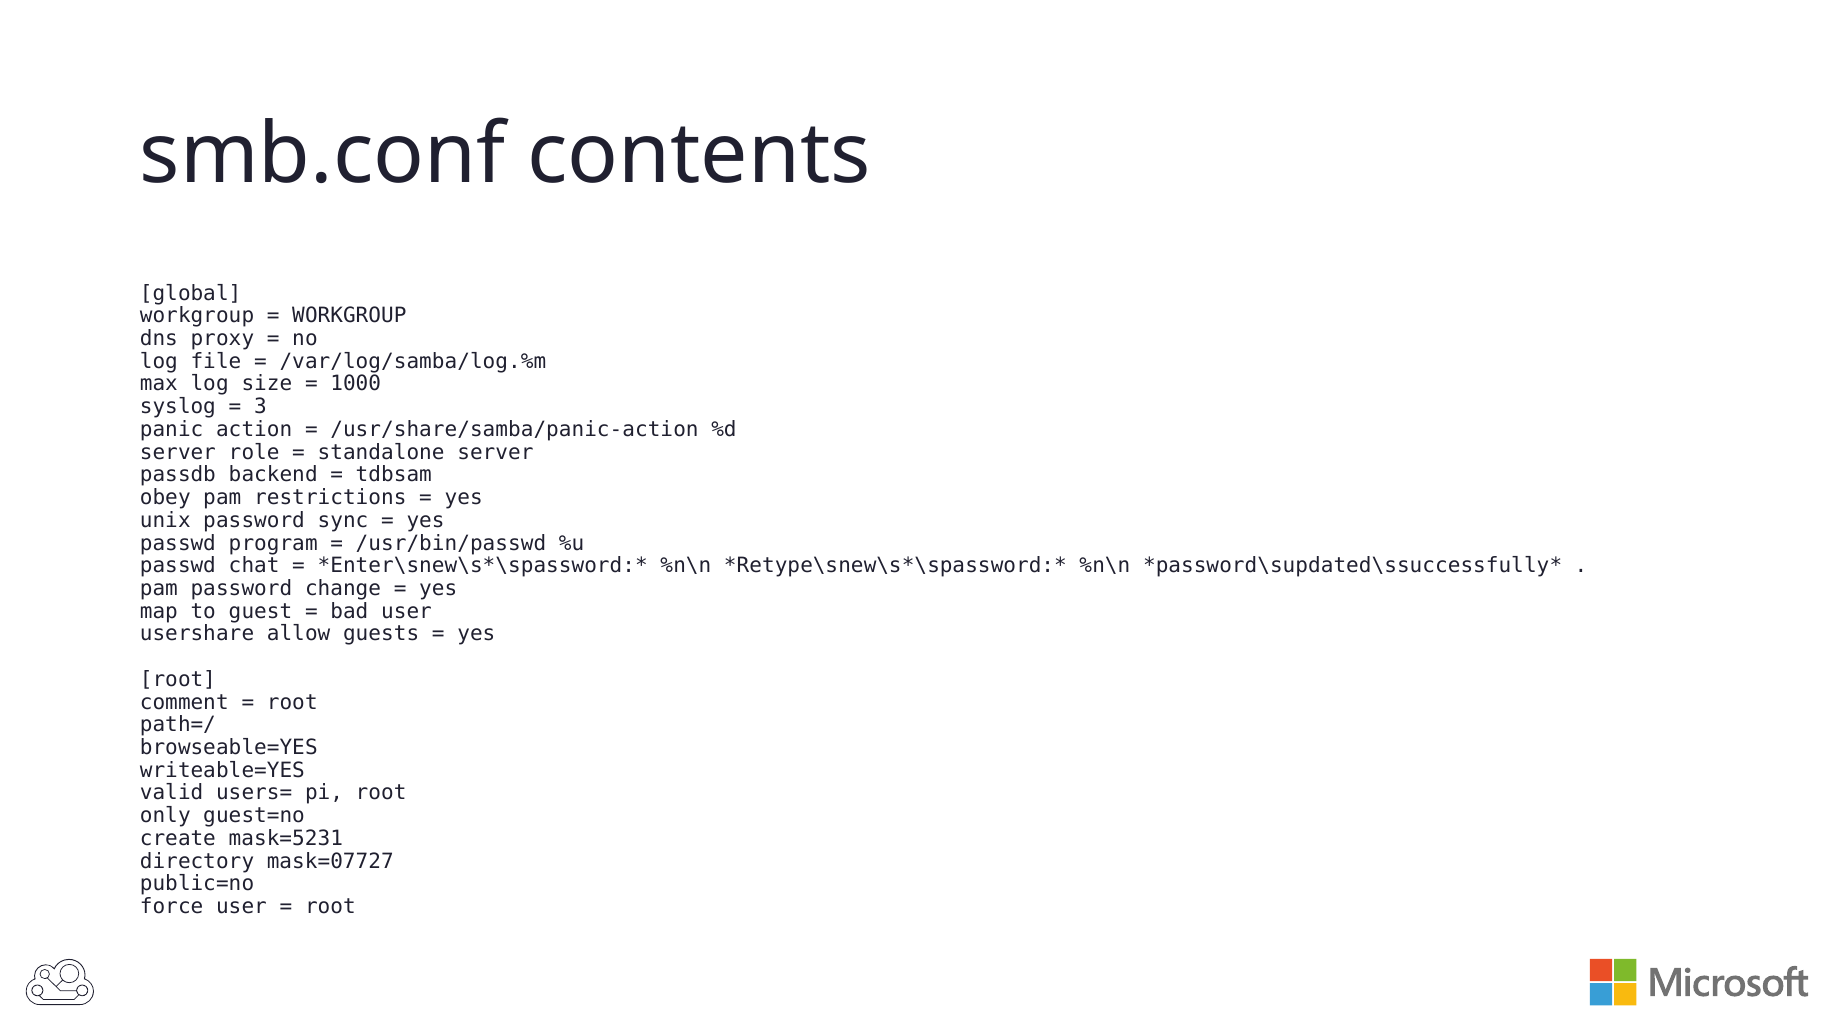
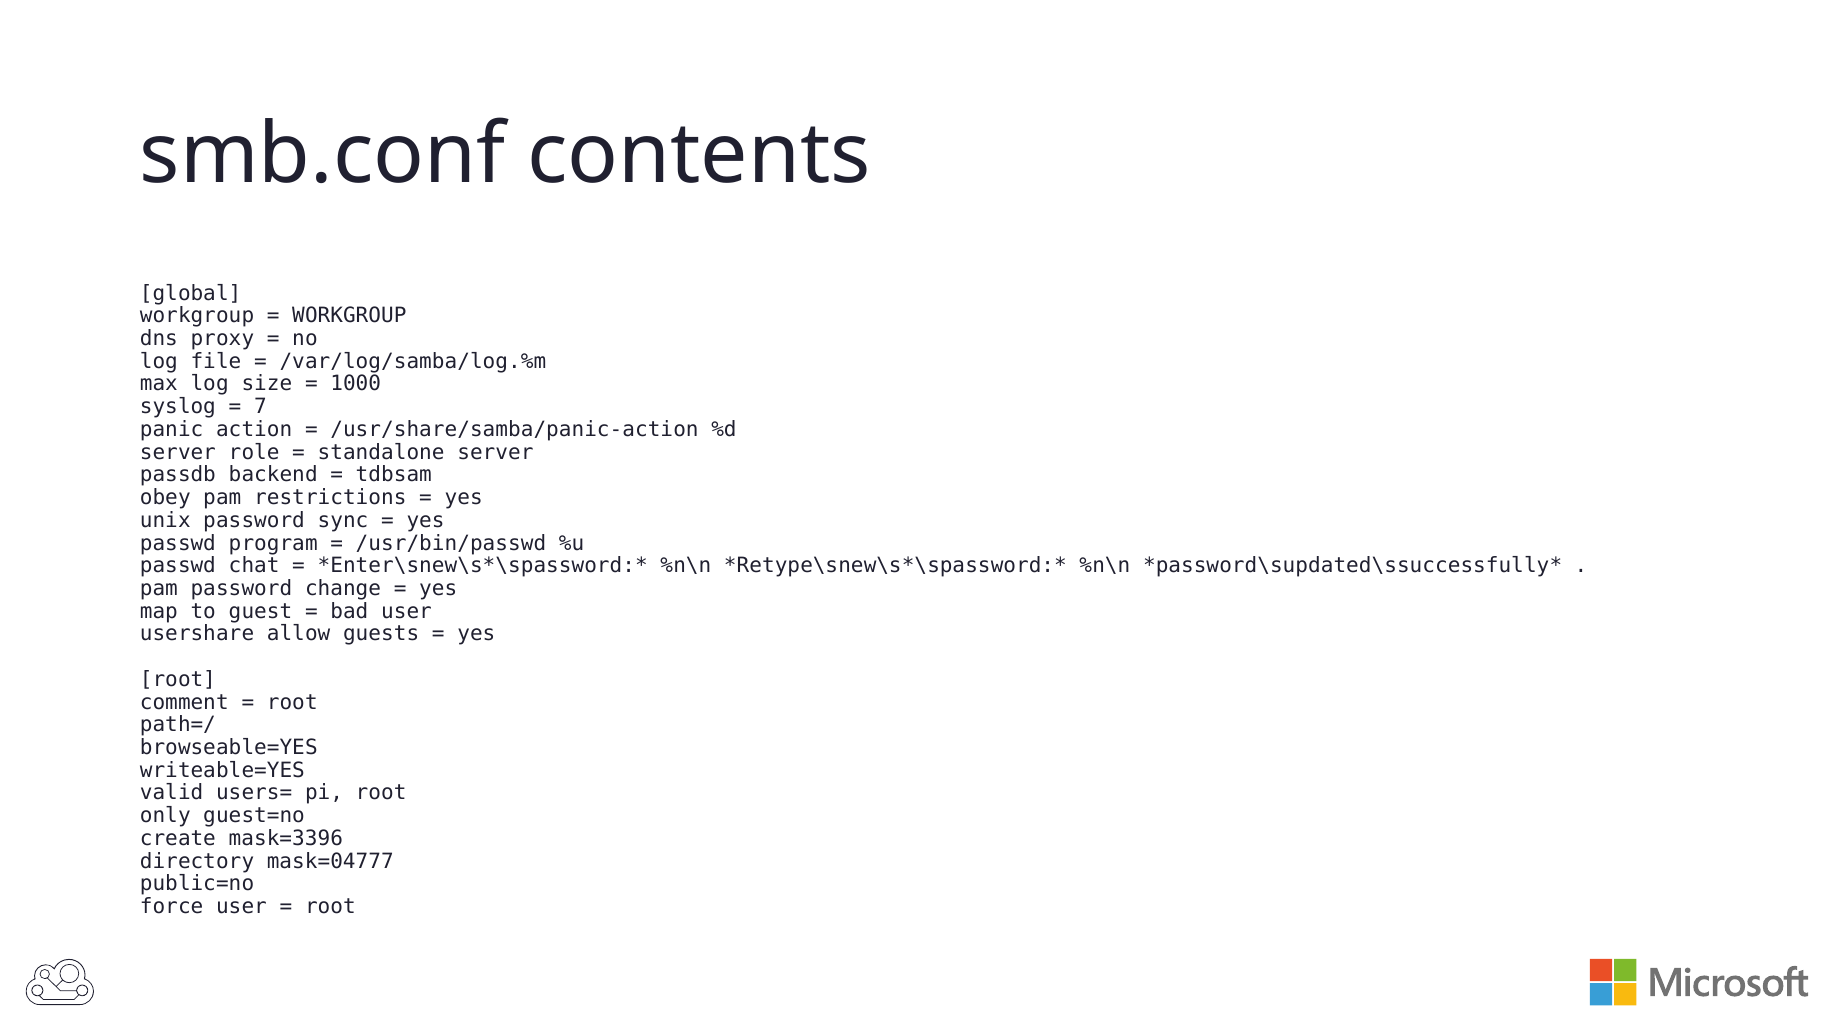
3: 3 -> 7
mask=5231: mask=5231 -> mask=3396
mask=07727: mask=07727 -> mask=04777
